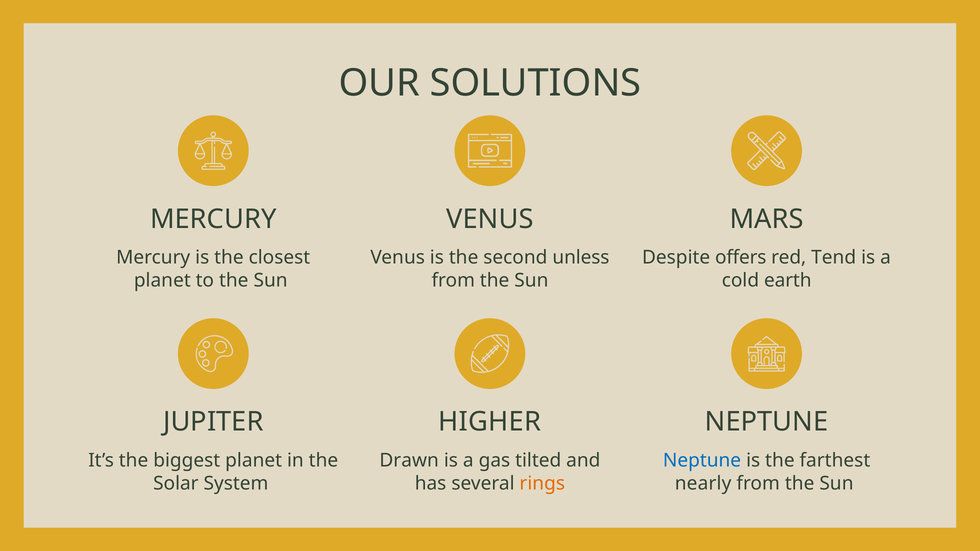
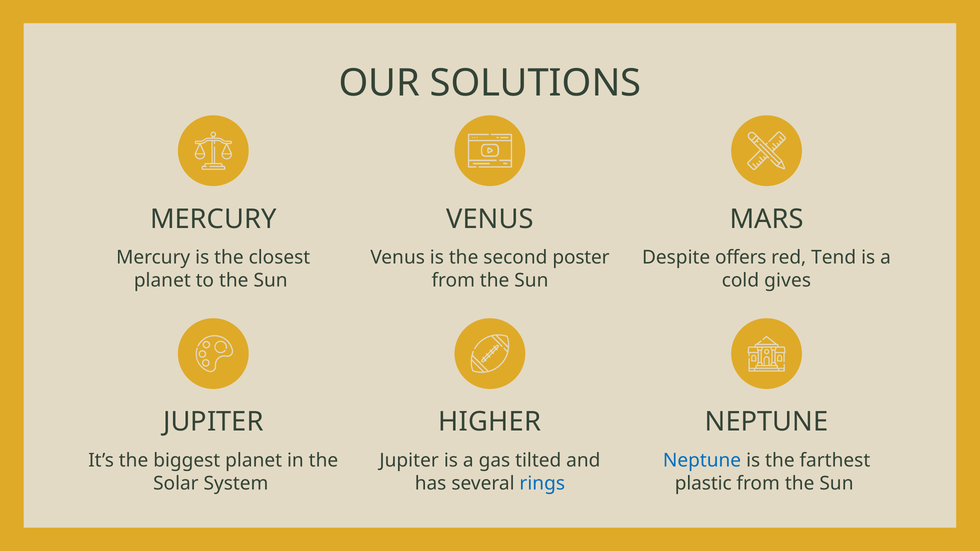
unless: unless -> poster
earth: earth -> gives
Drawn at (409, 461): Drawn -> Jupiter
rings colour: orange -> blue
nearly: nearly -> plastic
